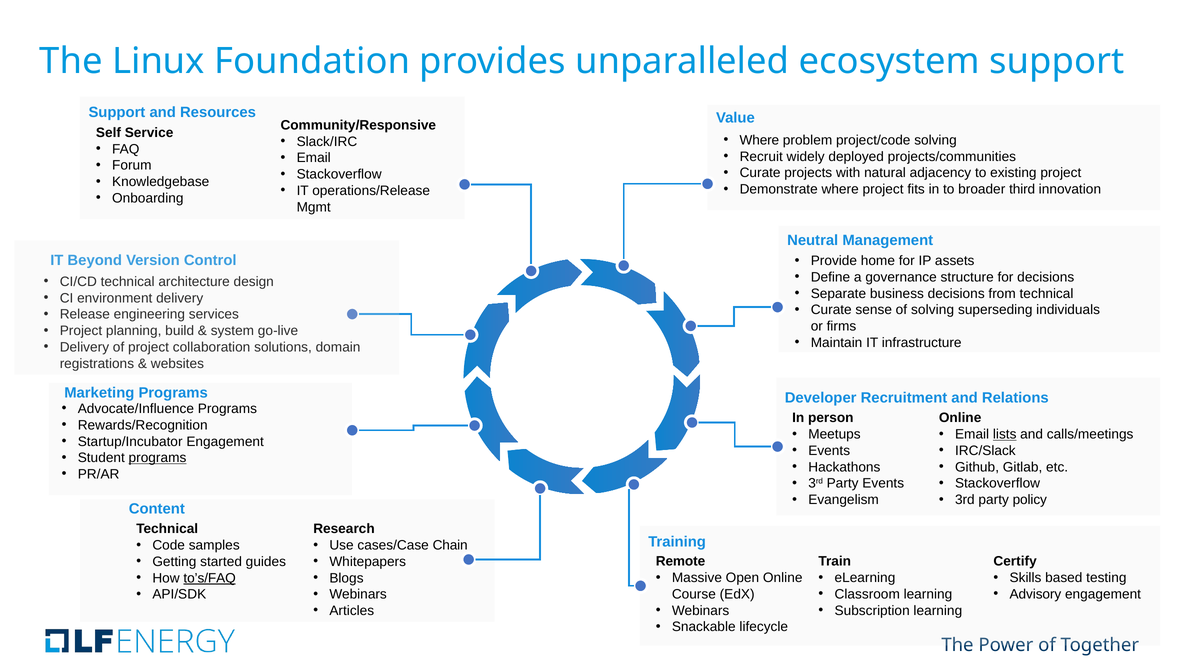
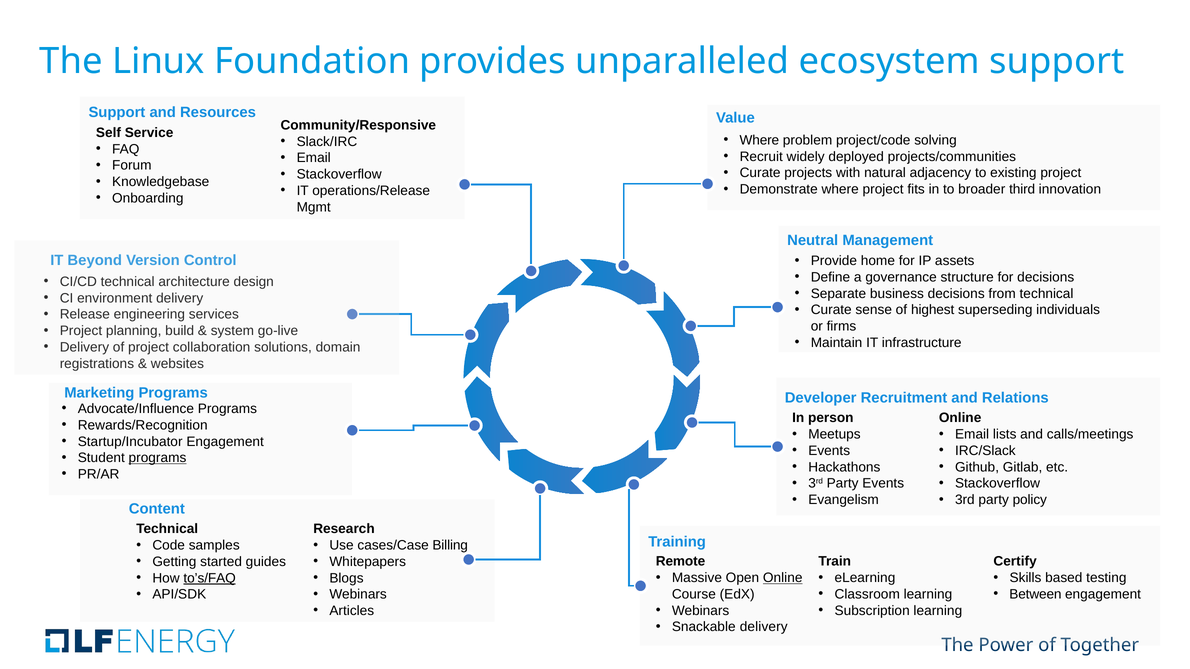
of solving: solving -> highest
lists underline: present -> none
Chain: Chain -> Billing
Online at (783, 578) underline: none -> present
Advisory: Advisory -> Between
Snackable lifecycle: lifecycle -> delivery
